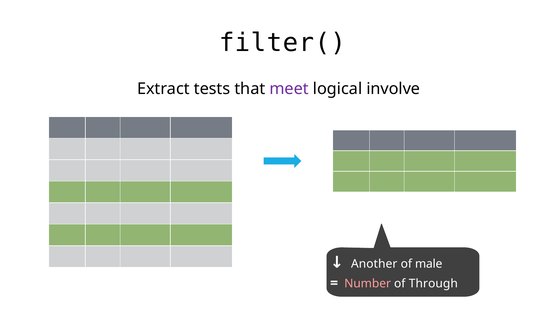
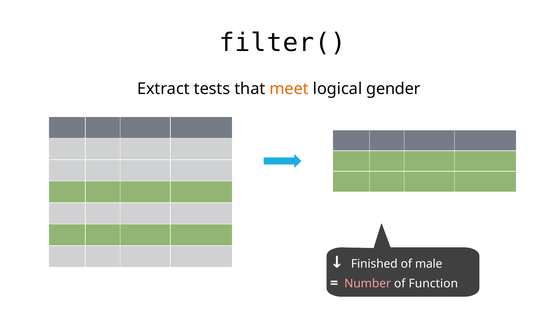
meet colour: purple -> orange
involve: involve -> gender
Another: Another -> Finished
Through: Through -> Function
